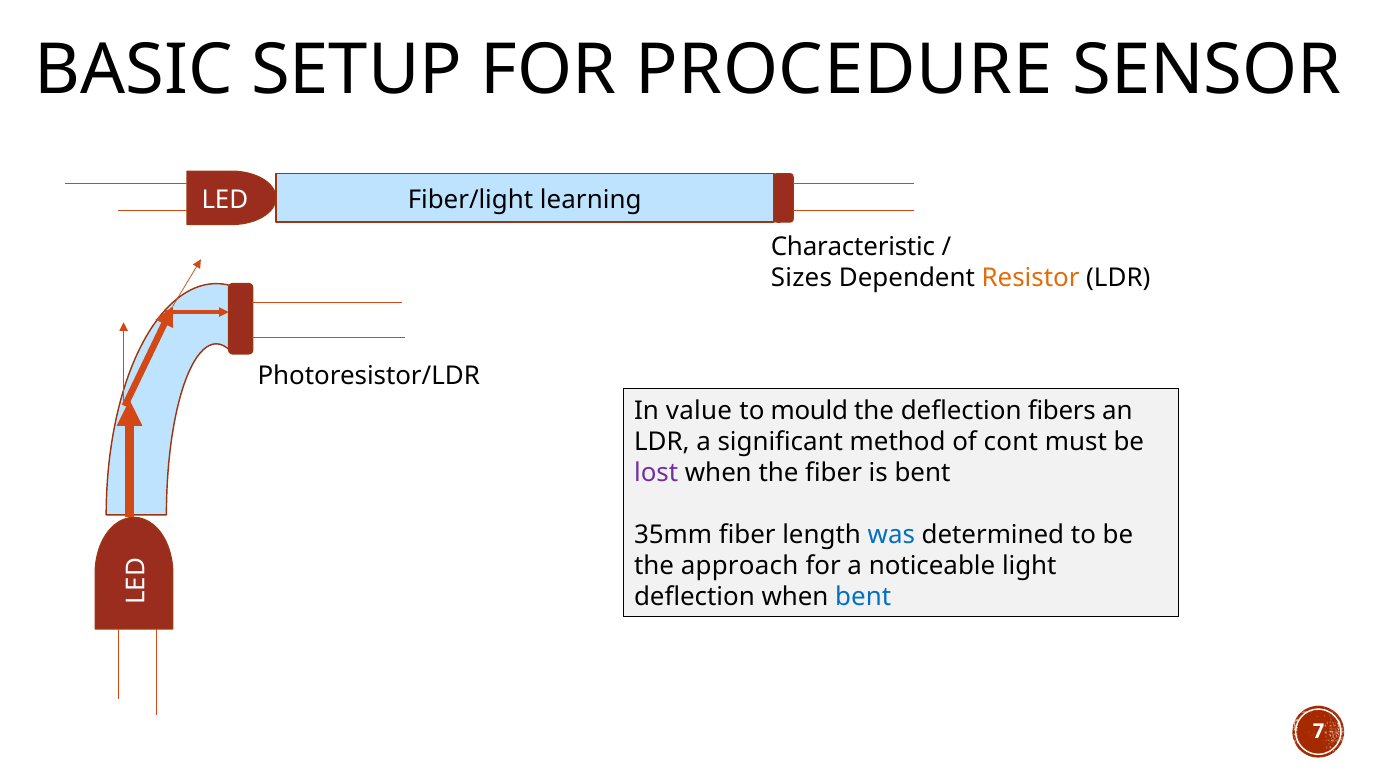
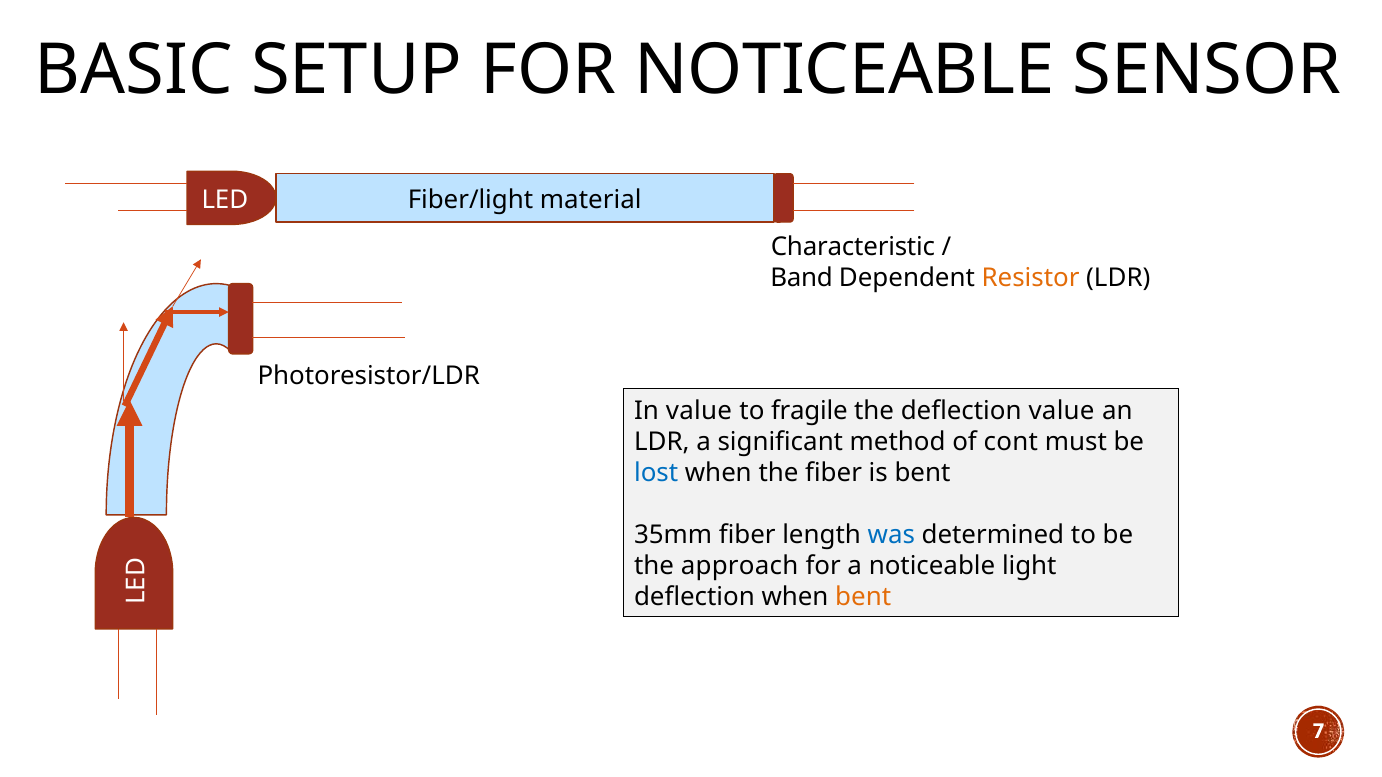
FOR PROCEDURE: PROCEDURE -> NOTICEABLE
learning: learning -> material
Sizes: Sizes -> Band
mould: mould -> fragile
deflection fibers: fibers -> value
lost colour: purple -> blue
bent at (863, 598) colour: blue -> orange
